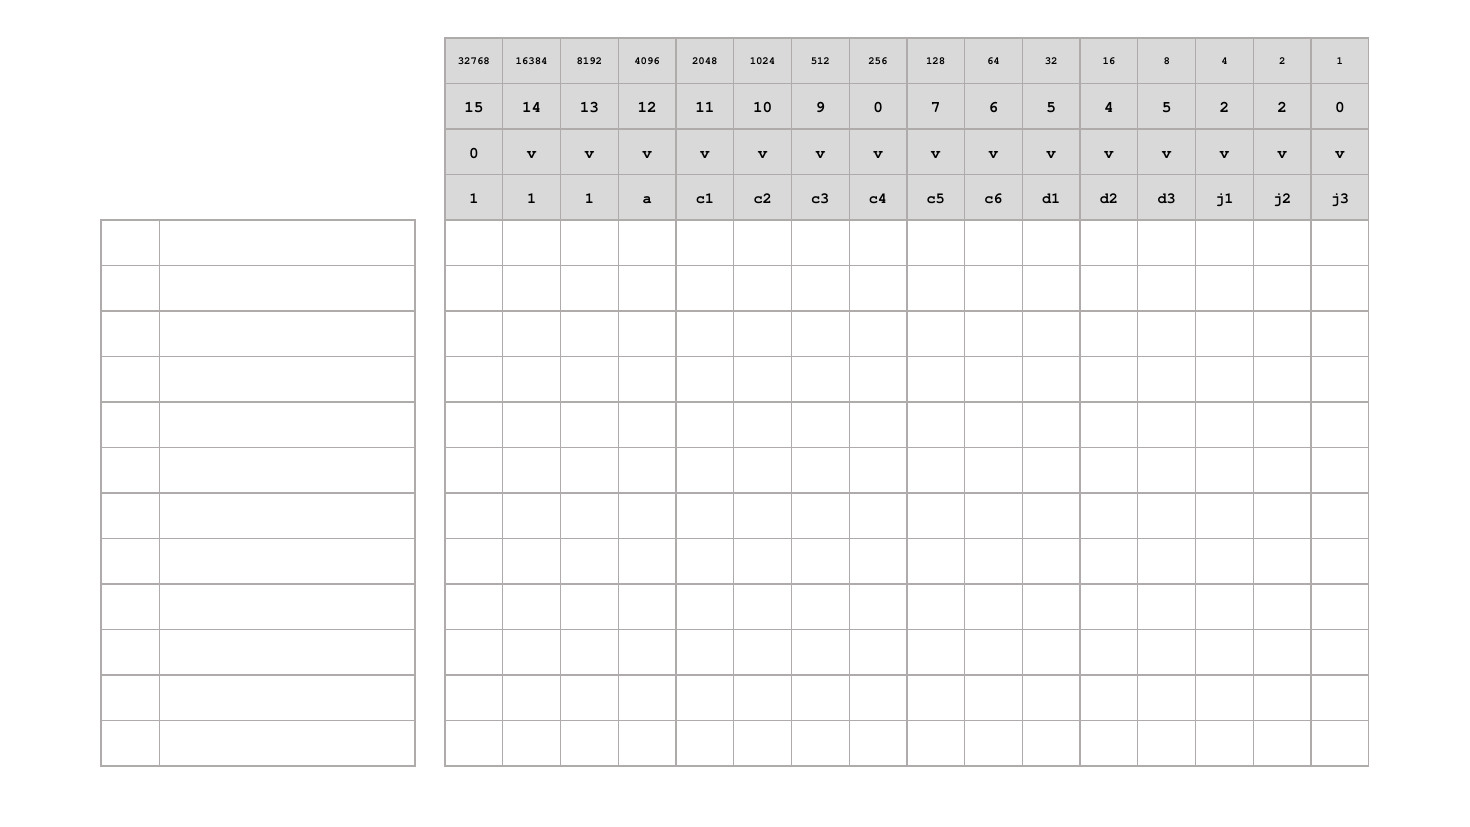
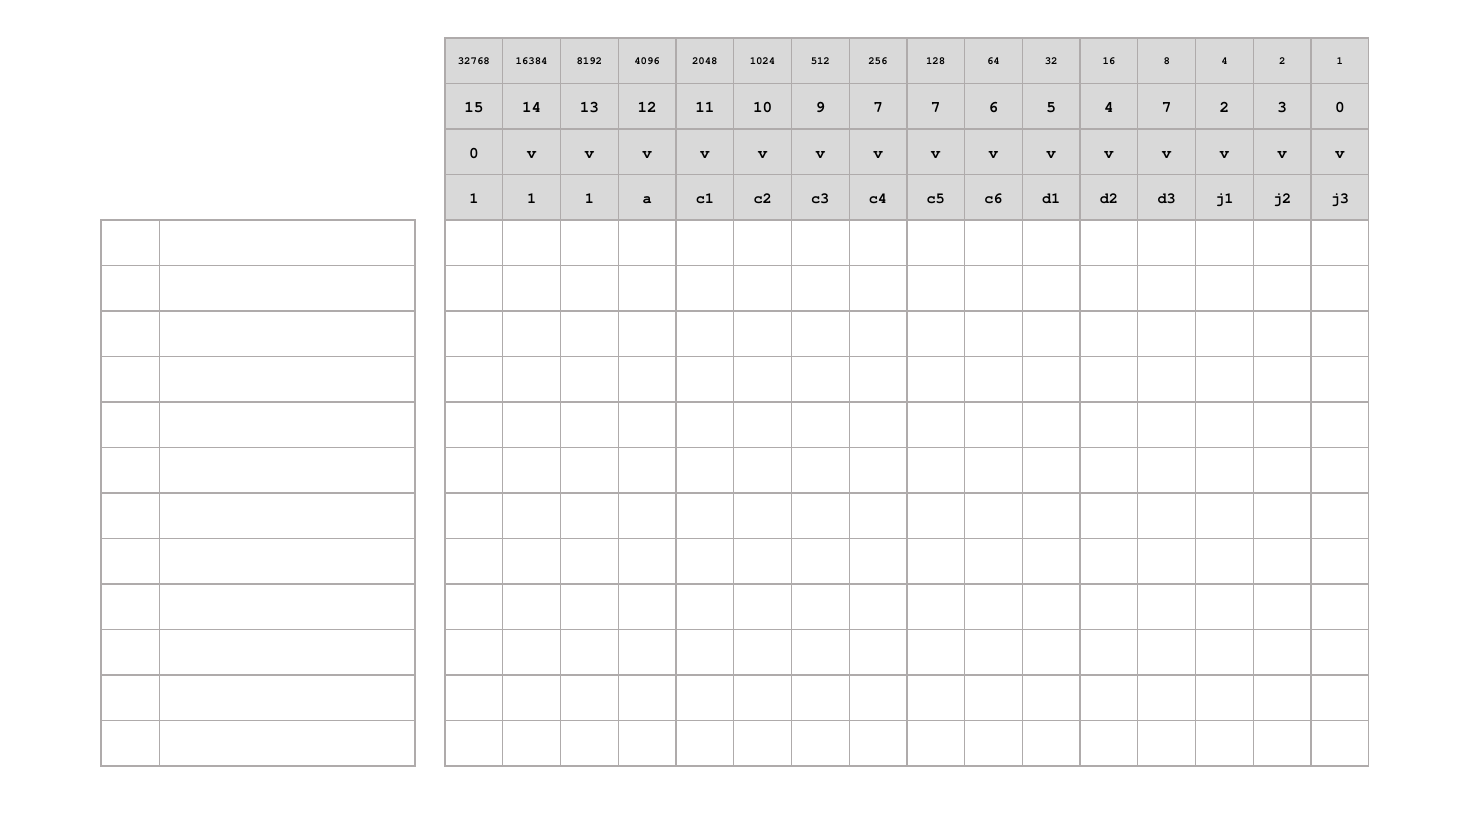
9 0: 0 -> 7
4 5: 5 -> 7
2 2: 2 -> 3
